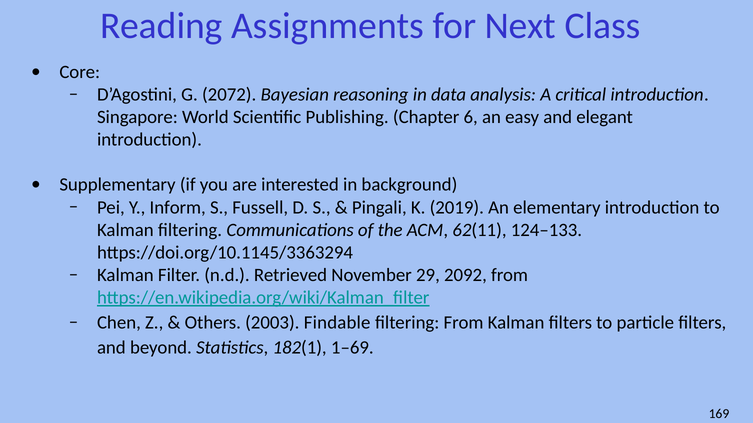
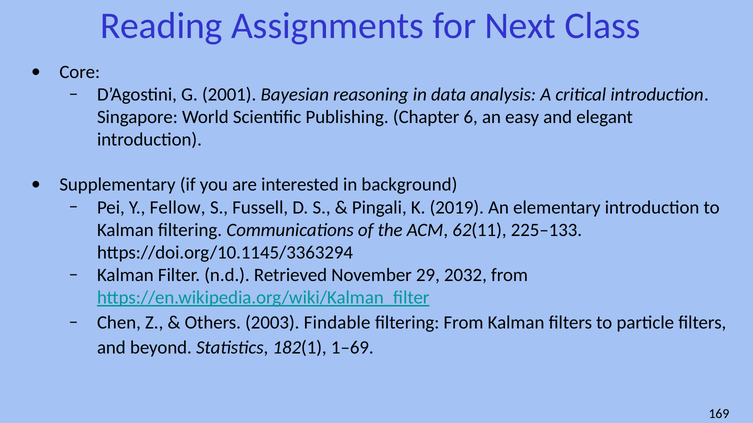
2072: 2072 -> 2001
Inform: Inform -> Fellow
124–133: 124–133 -> 225–133
2092: 2092 -> 2032
